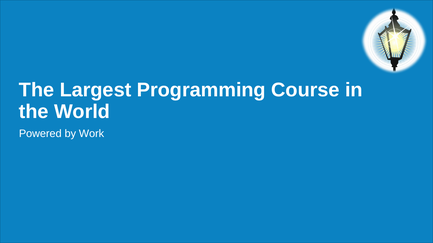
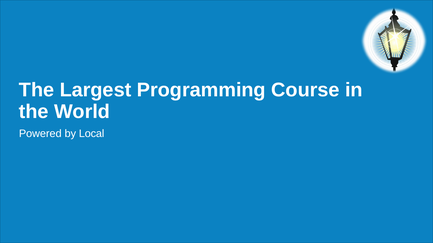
Work: Work -> Local
